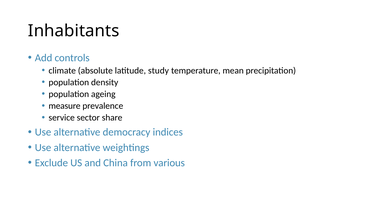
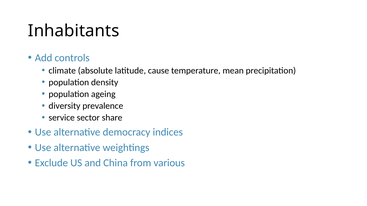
study: study -> cause
measure: measure -> diversity
